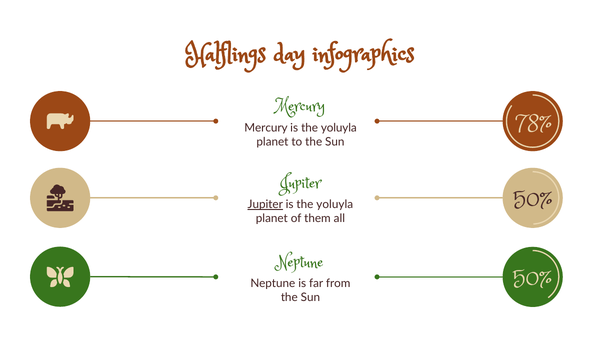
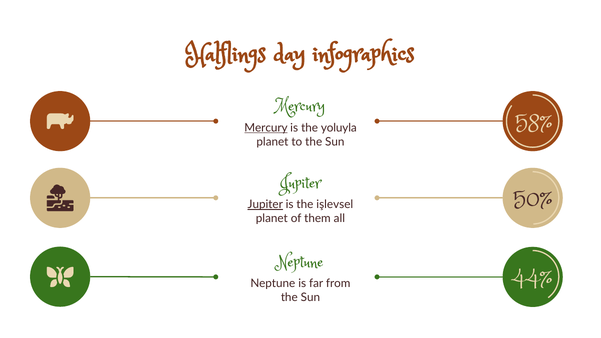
78%: 78% -> 58%
Mercury at (266, 128) underline: none -> present
yoluyla at (335, 205): yoluyla -> işlevsel
50% at (532, 276): 50% -> 44%
